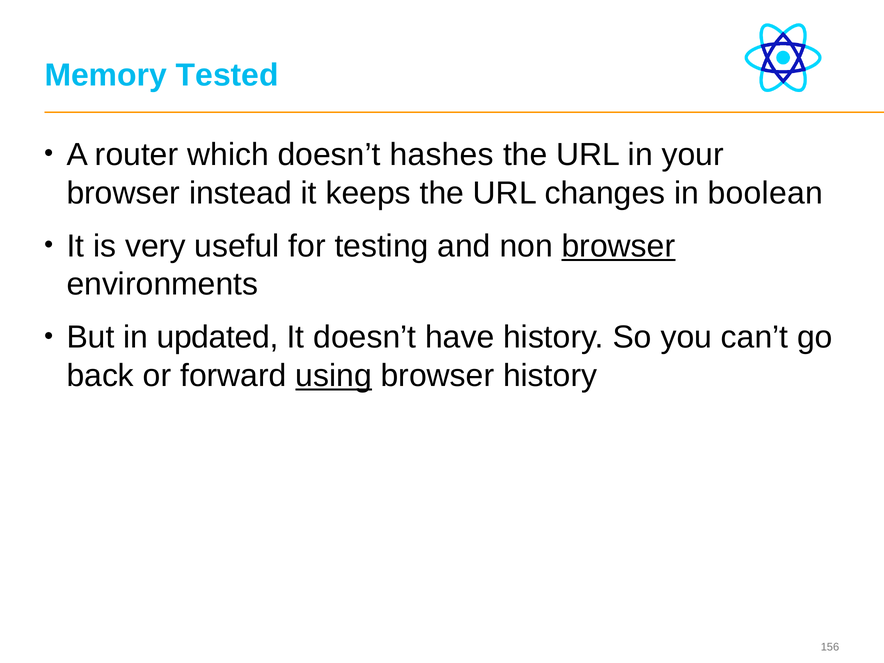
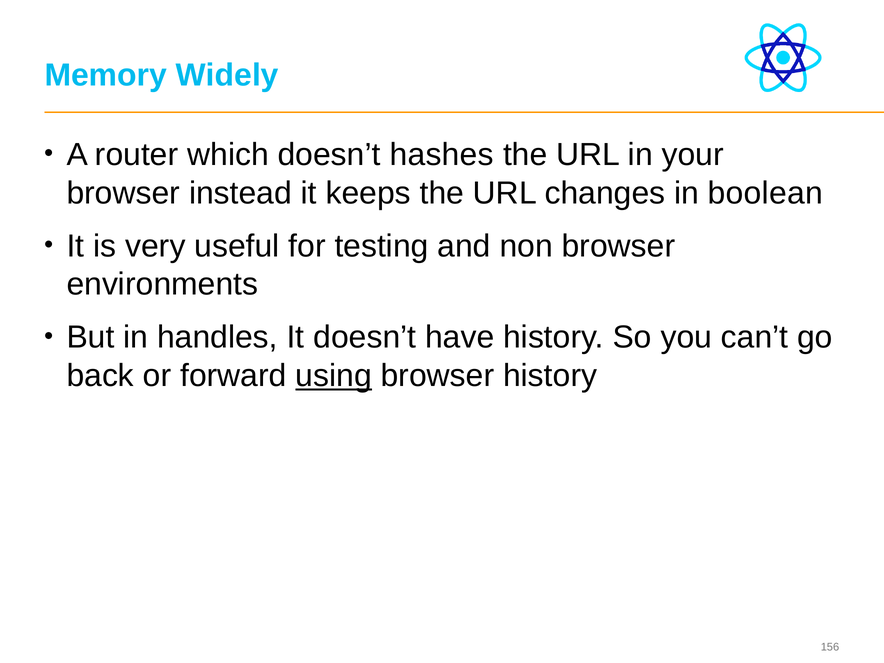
Tested: Tested -> Widely
browser at (618, 246) underline: present -> none
updated: updated -> handles
